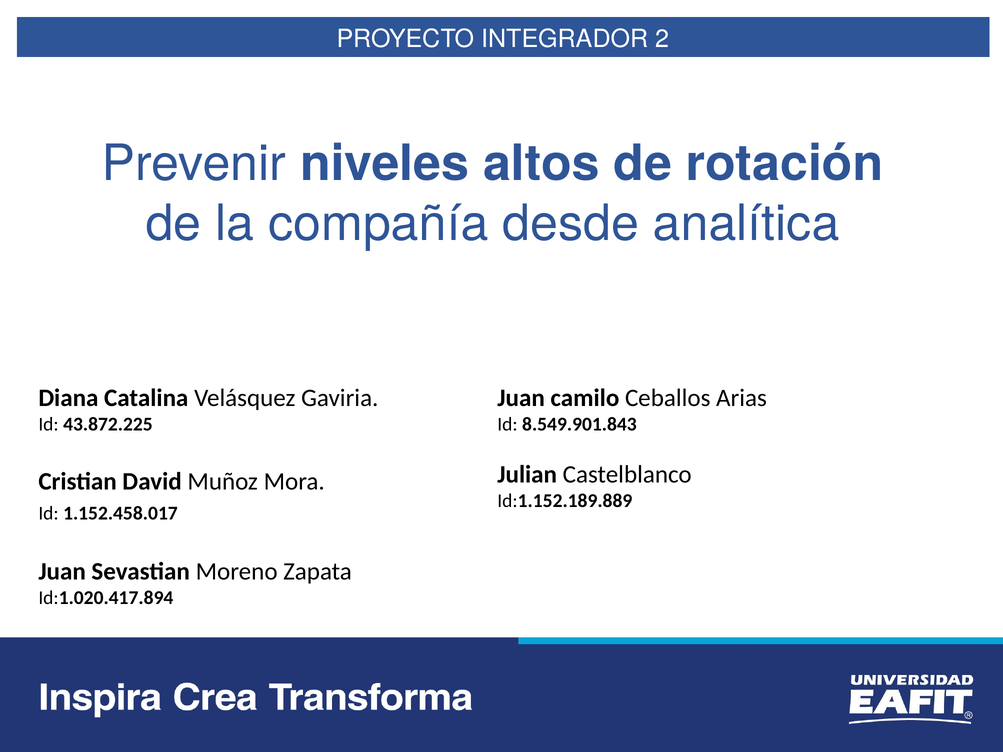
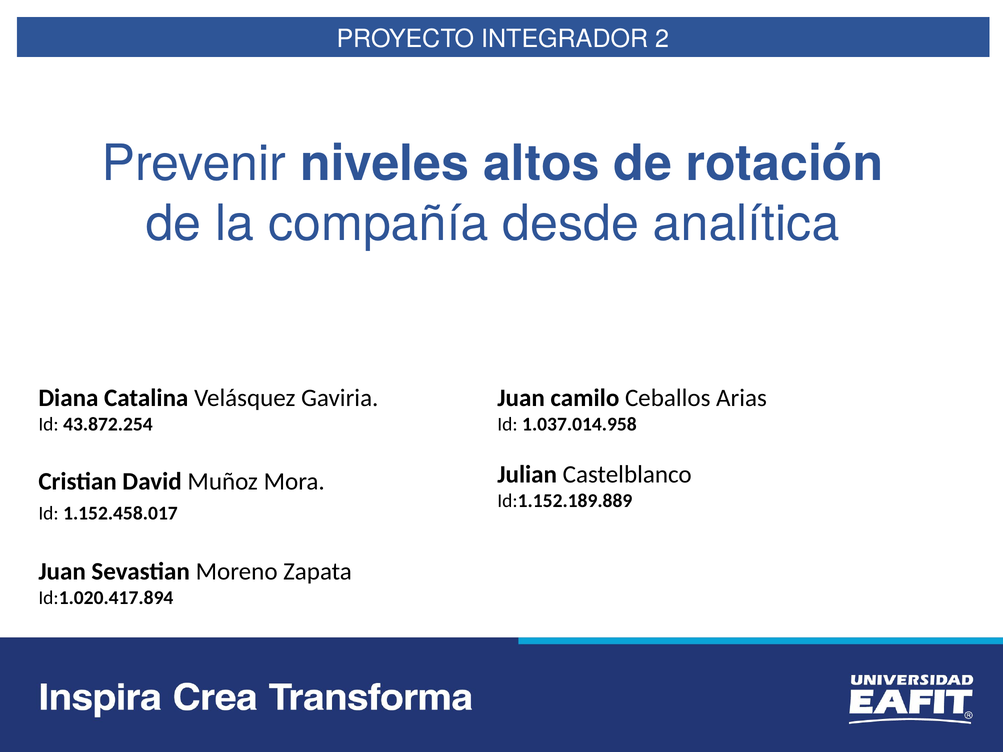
43.872.225: 43.872.225 -> 43.872.254
8.549.901.843: 8.549.901.843 -> 1.037.014.958
